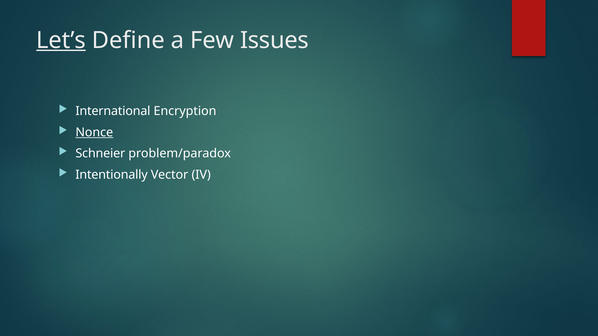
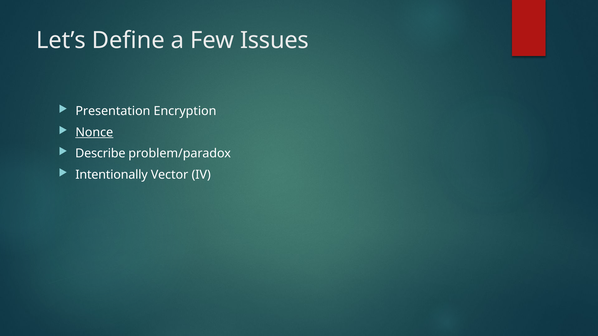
Let’s underline: present -> none
International: International -> Presentation
Schneier: Schneier -> Describe
